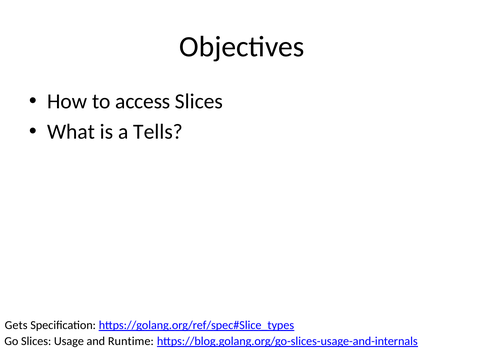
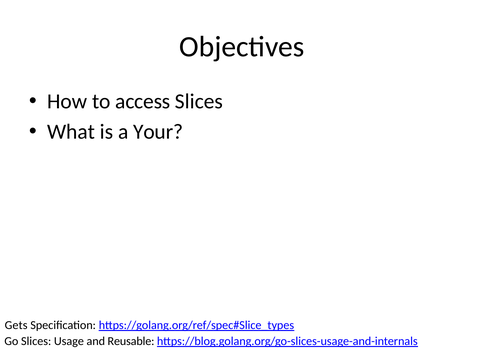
Tells: Tells -> Your
Runtime: Runtime -> Reusable
